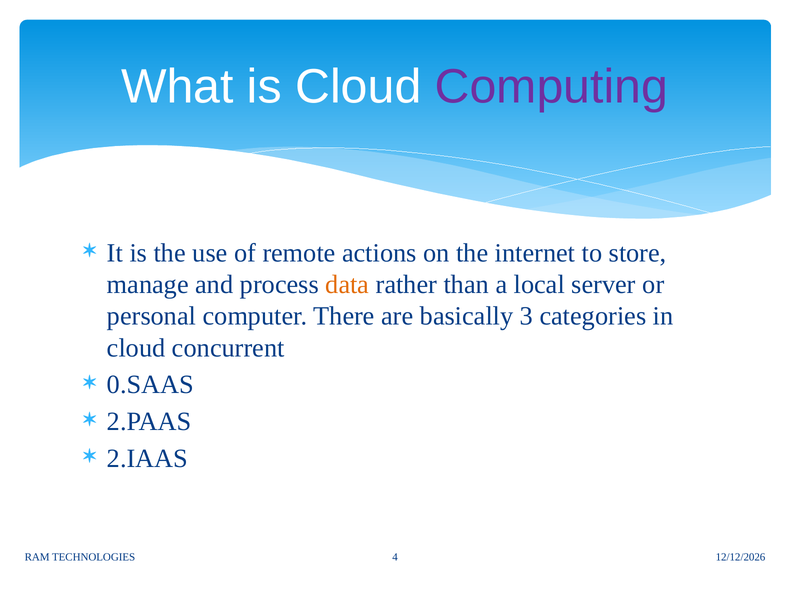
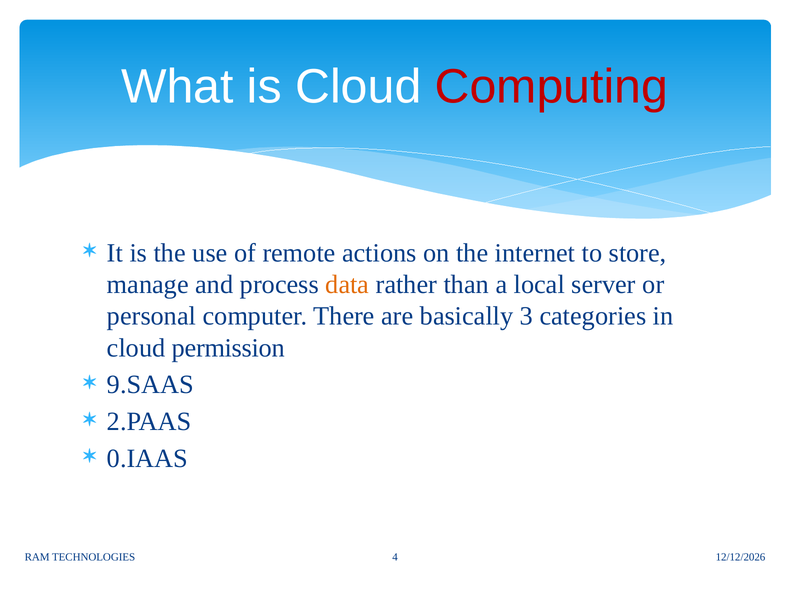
Computing colour: purple -> red
concurrent: concurrent -> permission
0.SAAS: 0.SAAS -> 9.SAAS
2.IAAS: 2.IAAS -> 0.IAAS
